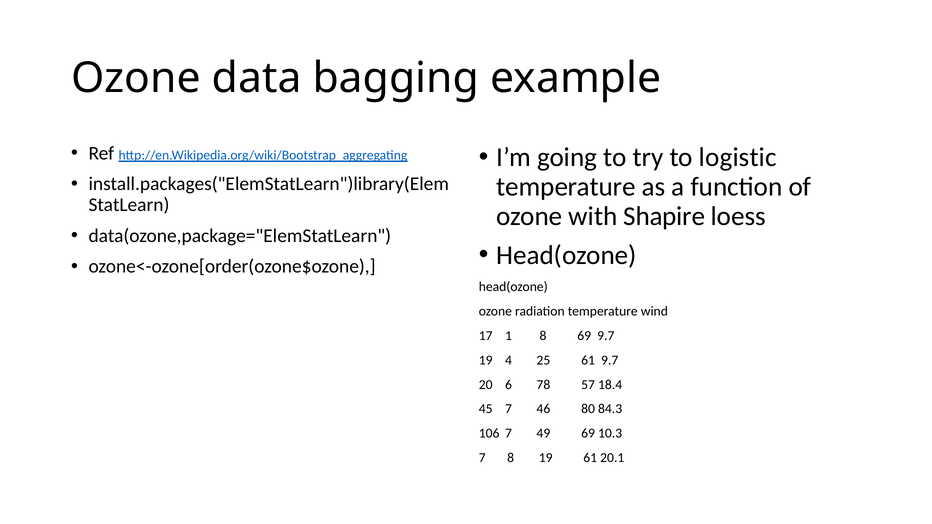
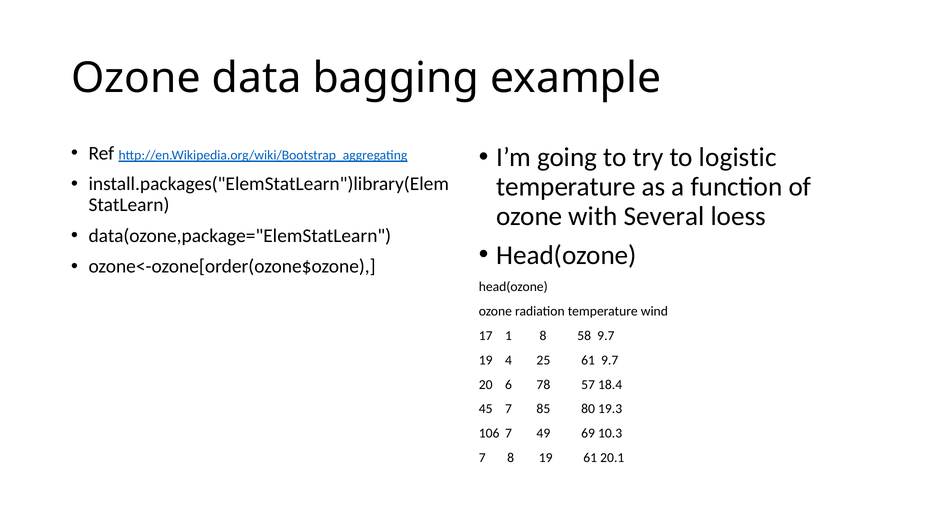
Shapire: Shapire -> Several
8 69: 69 -> 58
46: 46 -> 85
84.3: 84.3 -> 19.3
